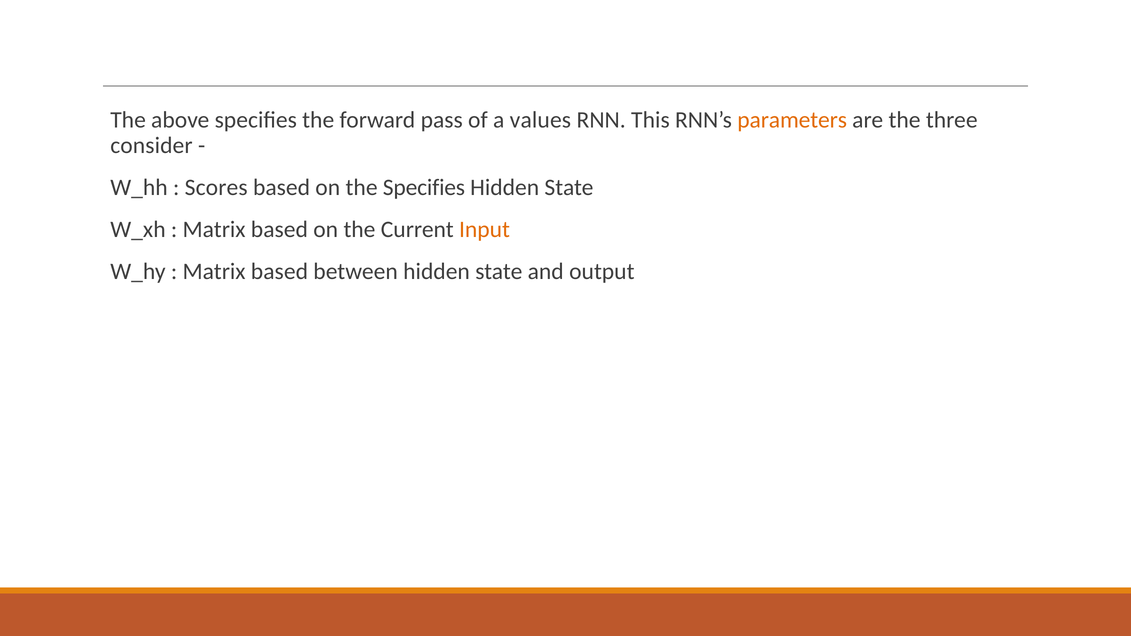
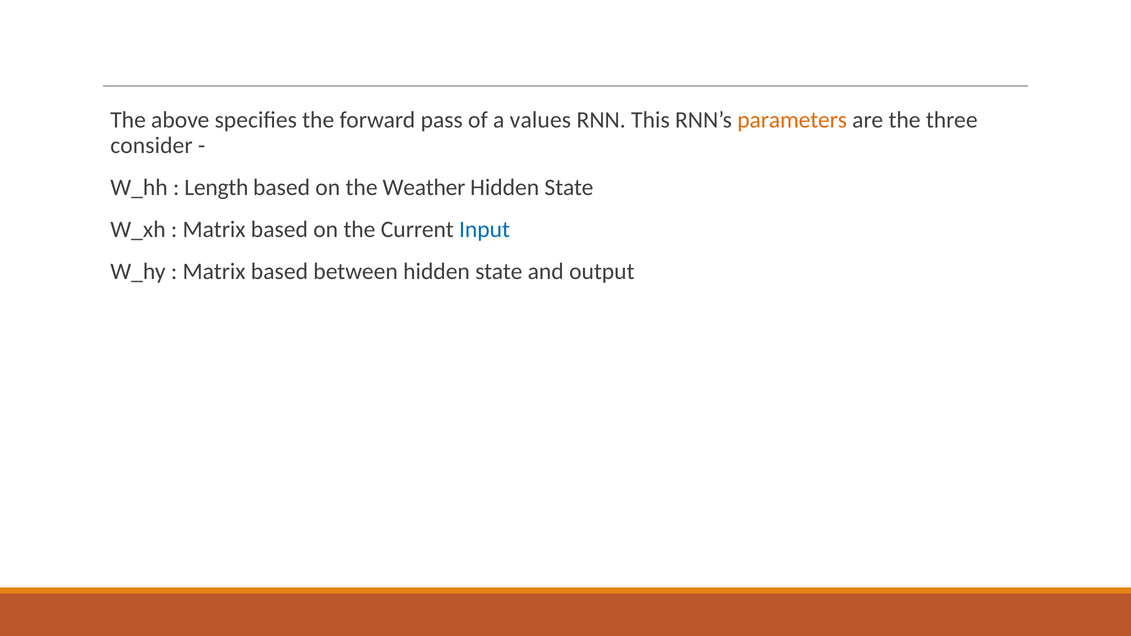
Scores: Scores -> Length
the Specifies: Specifies -> Weather
Input colour: orange -> blue
